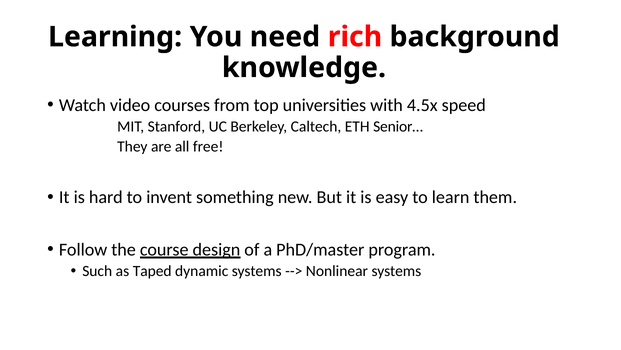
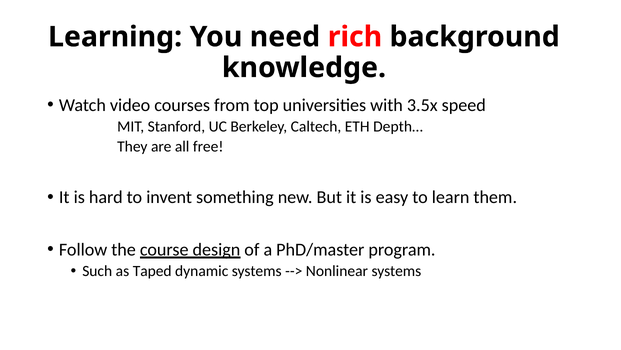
4.5x: 4.5x -> 3.5x
Senior…: Senior… -> Depth…
